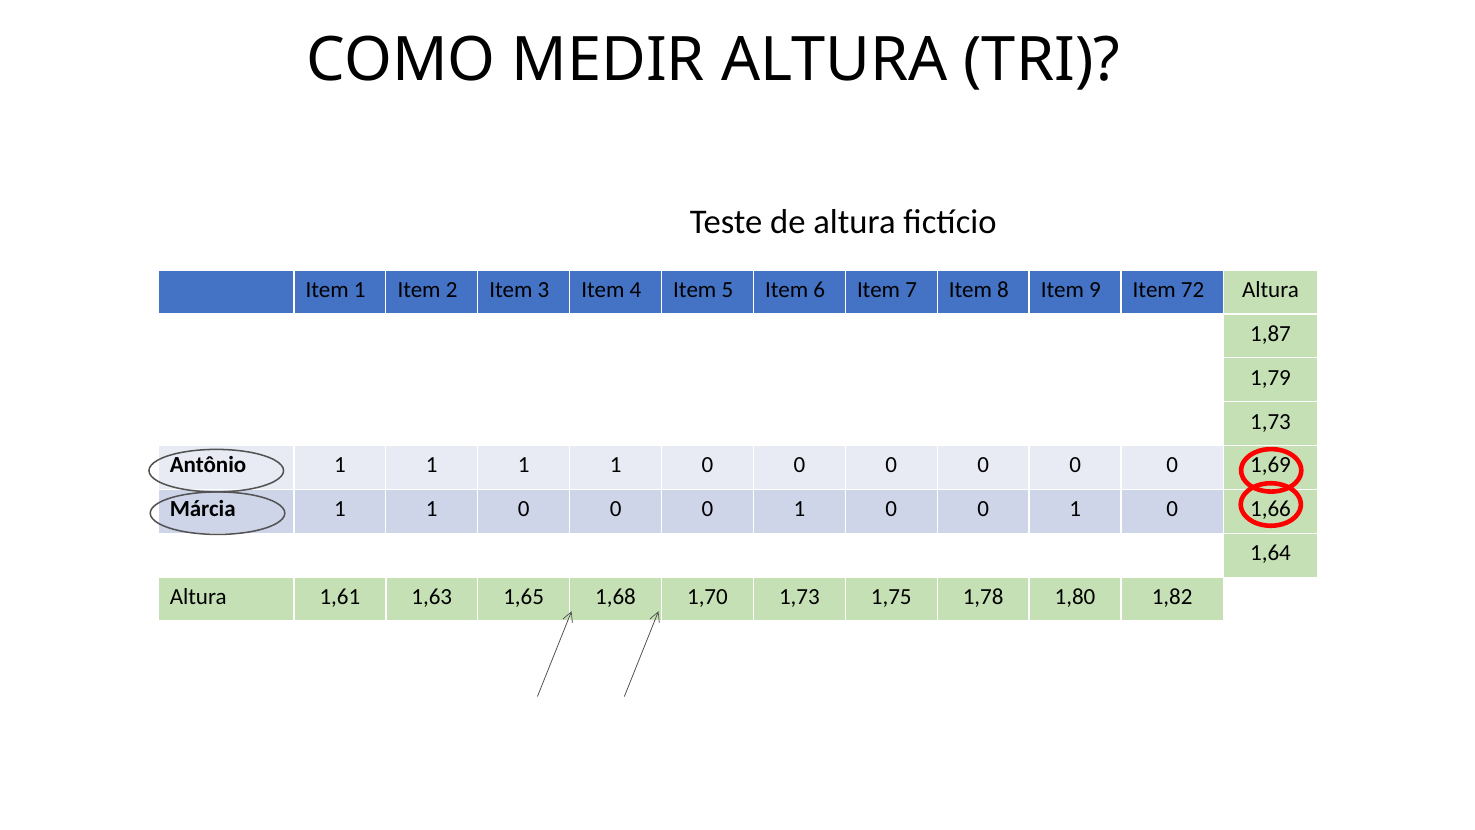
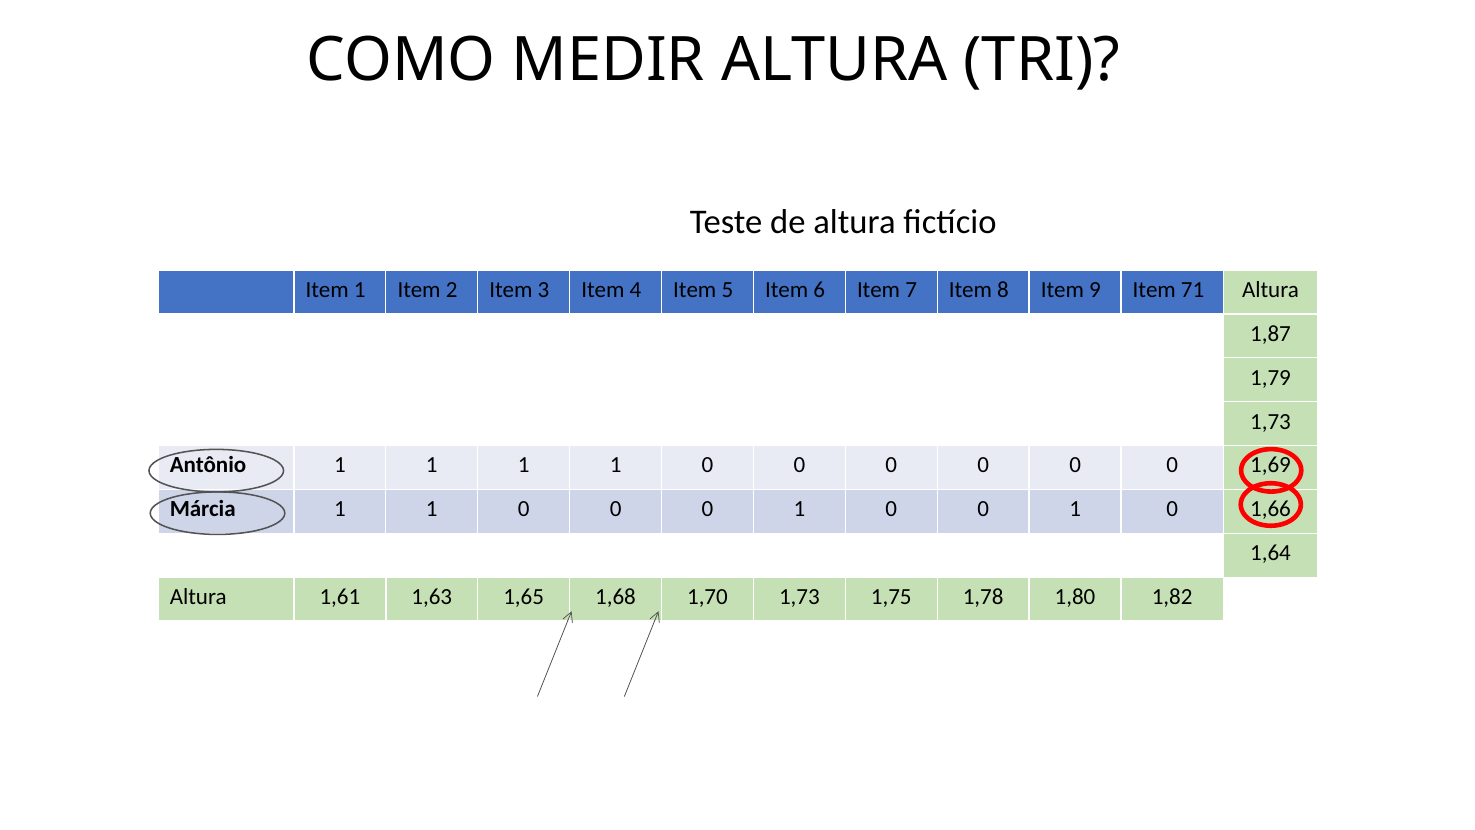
72: 72 -> 71
